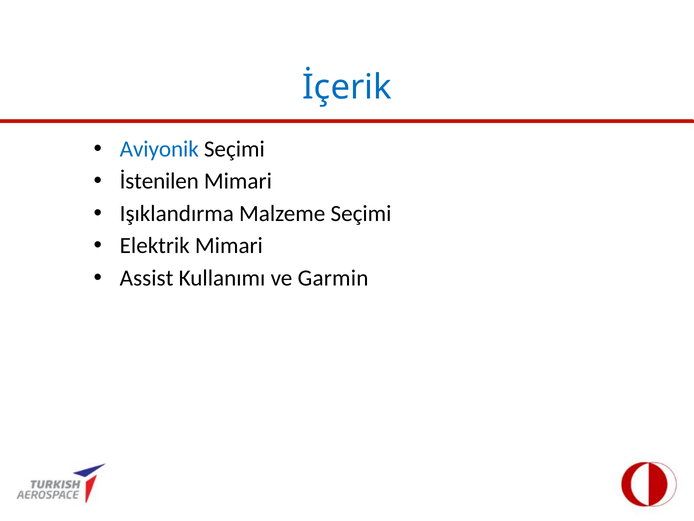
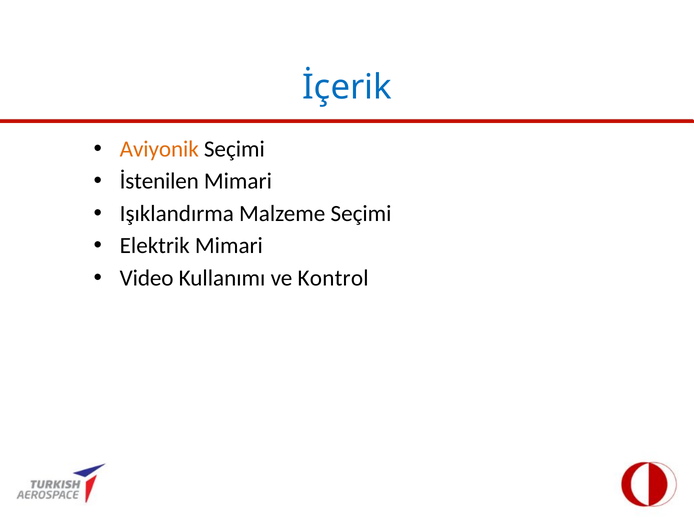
Aviyonik colour: blue -> orange
Assist: Assist -> Video
Garmin: Garmin -> Kontrol
